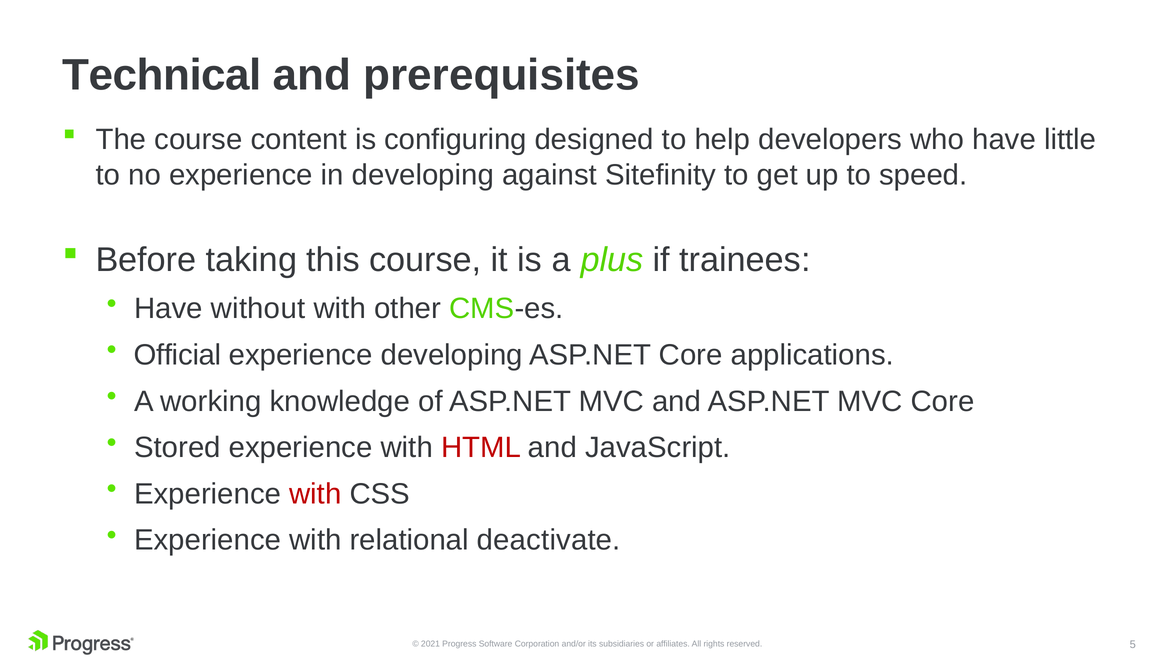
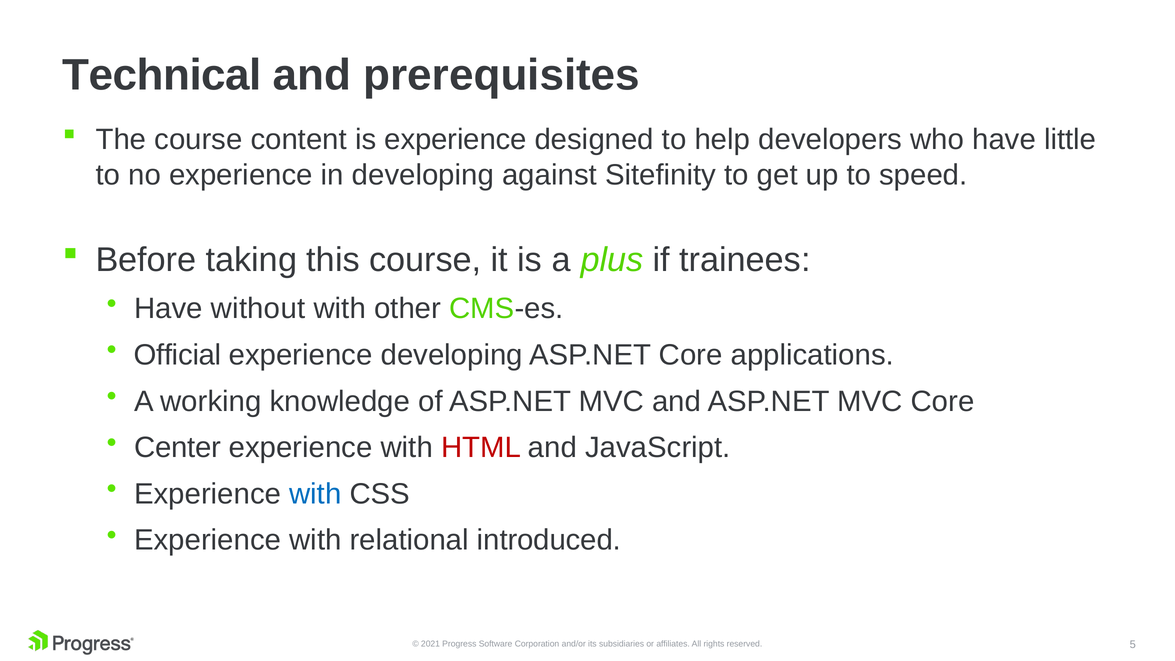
is configuring: configuring -> experience
Stored: Stored -> Center
with at (315, 494) colour: red -> blue
deactivate: deactivate -> introduced
